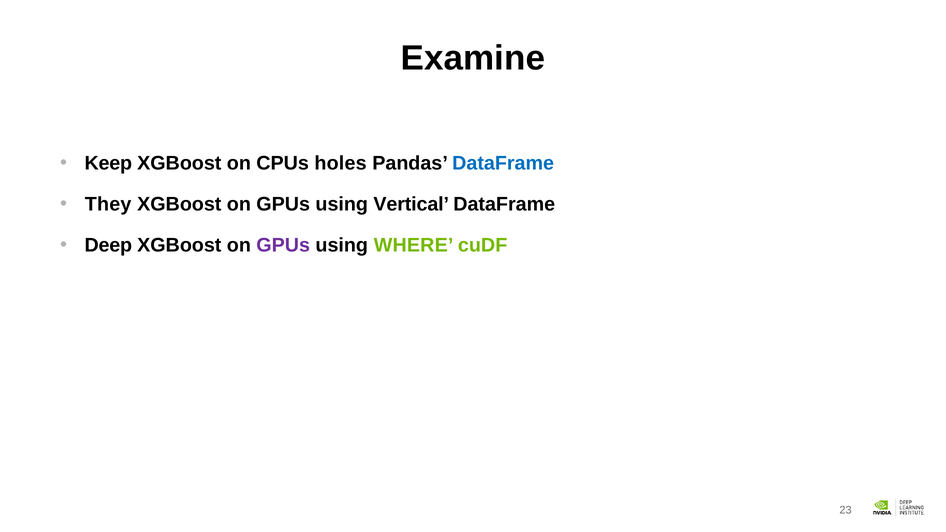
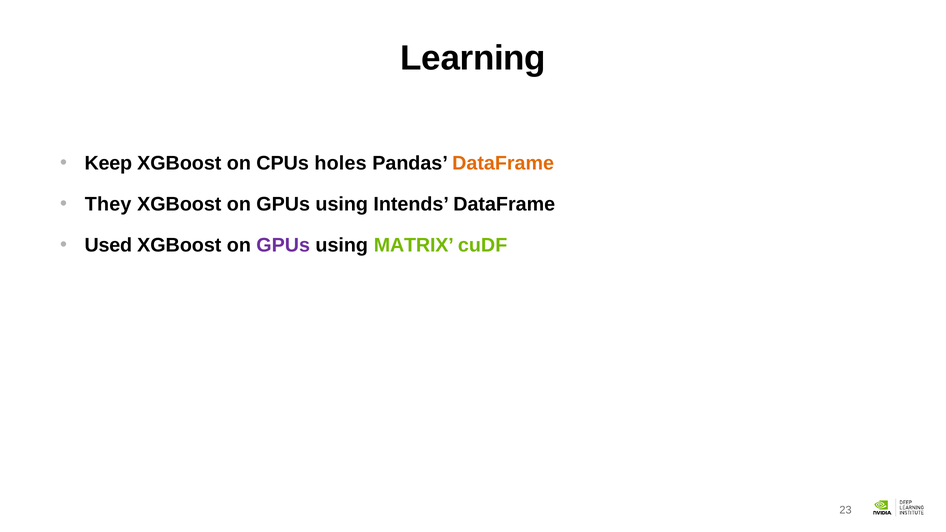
Examine: Examine -> Learning
DataFrame at (503, 163) colour: blue -> orange
Vertical: Vertical -> Intends
Deep: Deep -> Used
WHERE: WHERE -> MATRIX
